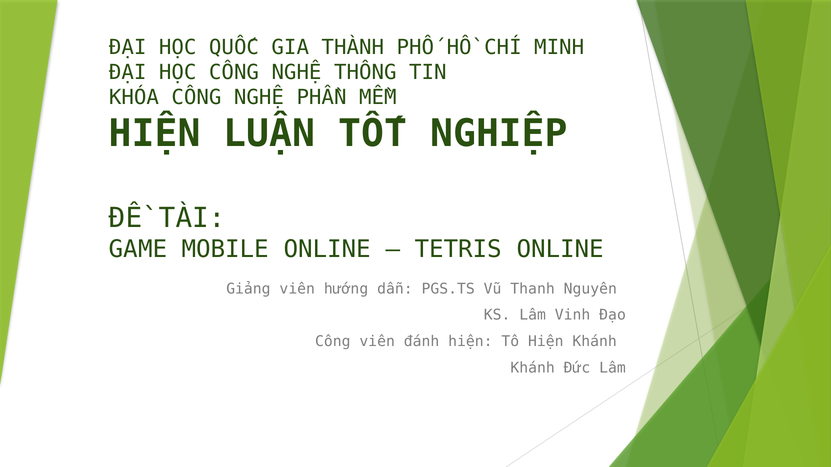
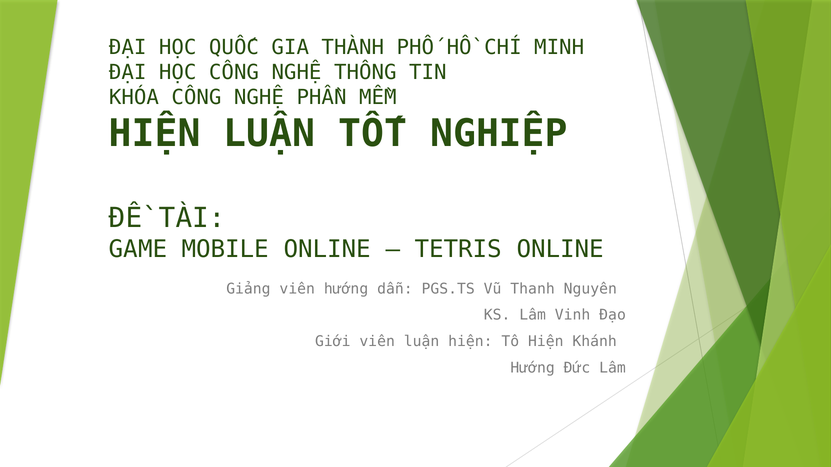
Công: Công -> Giới
viên đánh: đánh -> luận
Khánh at (533, 368): Khánh -> Hướng
